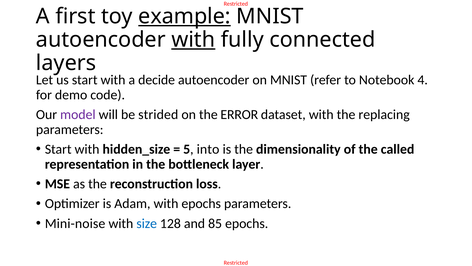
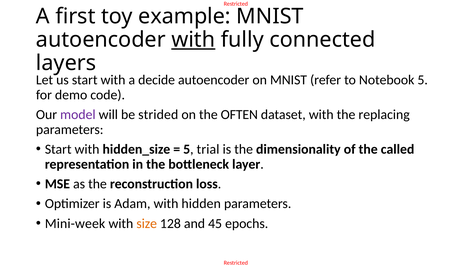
example underline: present -> none
Notebook 4: 4 -> 5
ERROR: ERROR -> OFTEN
into: into -> trial
with epochs: epochs -> hidden
Mini-noise: Mini-noise -> Mini-week
size colour: blue -> orange
85: 85 -> 45
